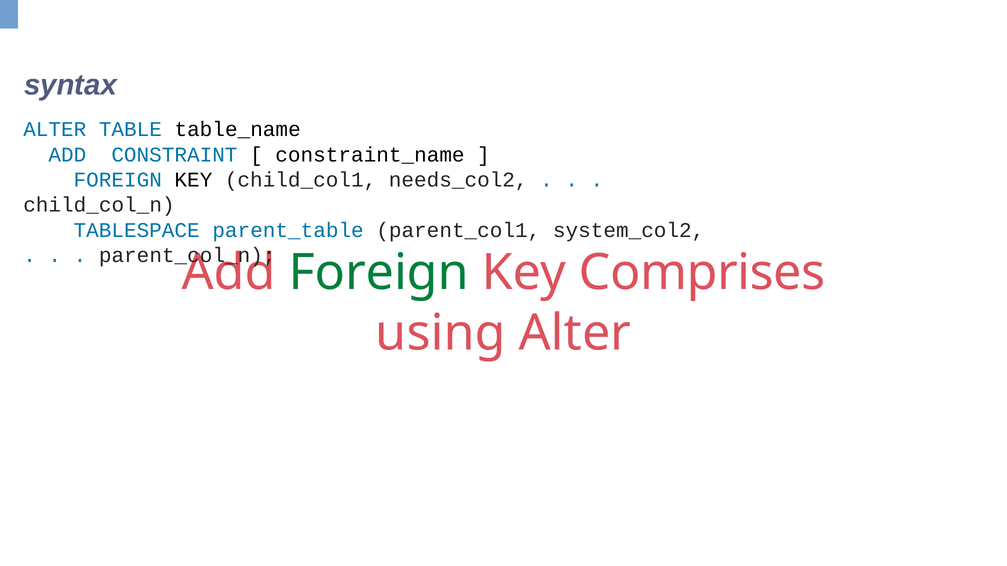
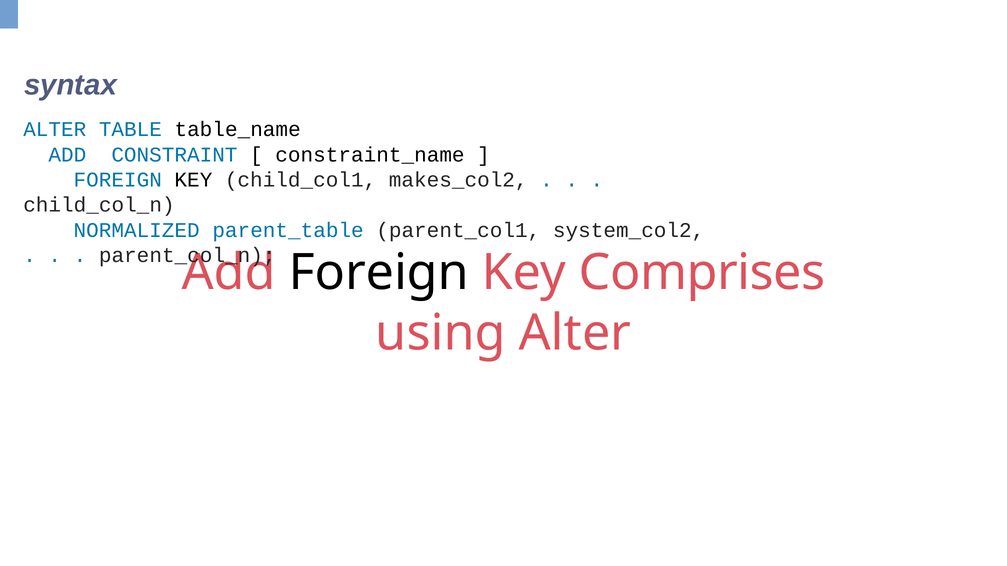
needs_col2: needs_col2 -> makes_col2
TABLESPACE: TABLESPACE -> NORMALIZED
Foreign at (379, 273) colour: green -> black
